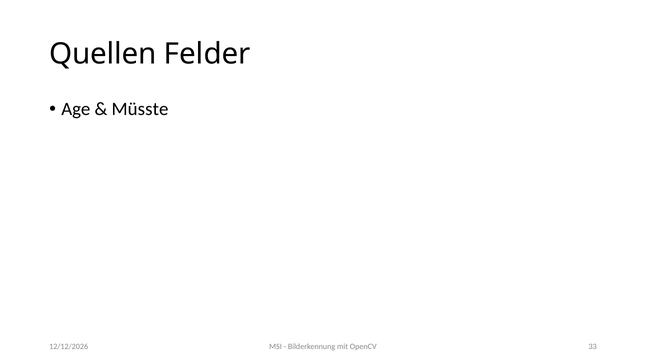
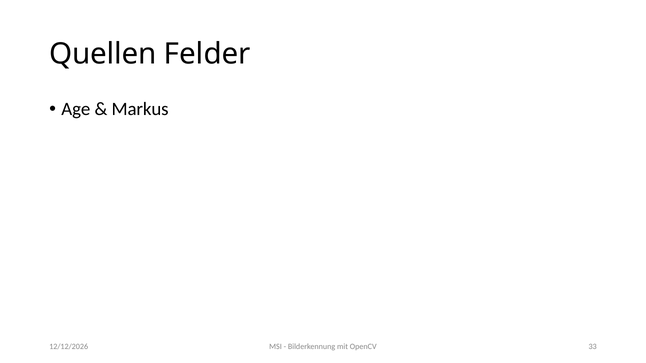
Müsste: Müsste -> Markus
